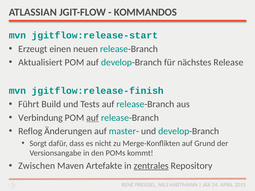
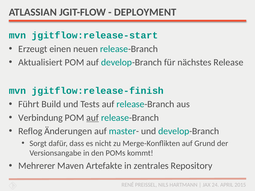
KOMMANDOS: KOMMANDOS -> DEPLOYMENT
Zwischen: Zwischen -> Mehrerer
zentrales underline: present -> none
